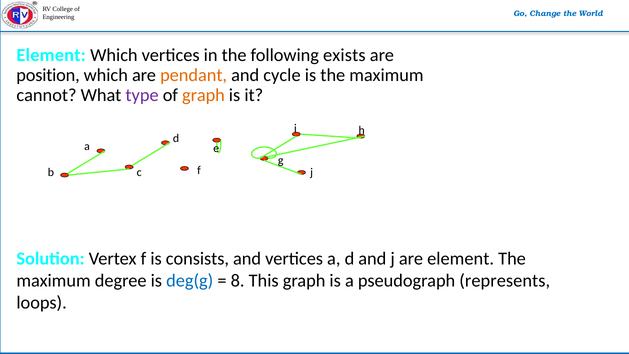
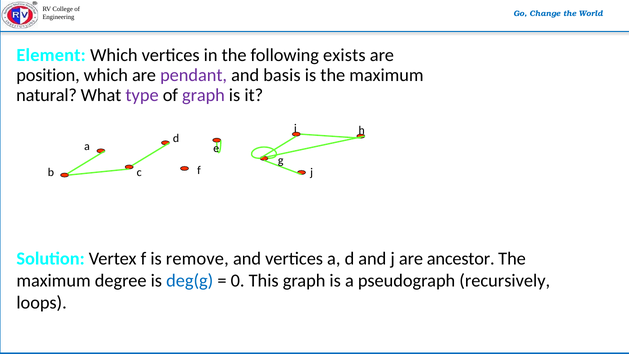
pendant colour: orange -> purple
cycle: cycle -> basis
cannot: cannot -> natural
graph at (203, 95) colour: orange -> purple
consists: consists -> remove
are element: element -> ancestor
8: 8 -> 0
represents: represents -> recursively
